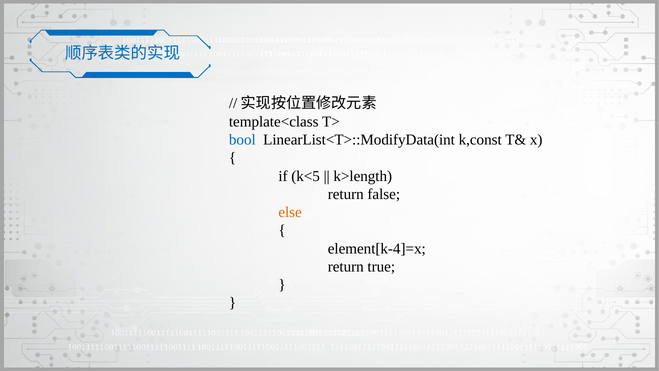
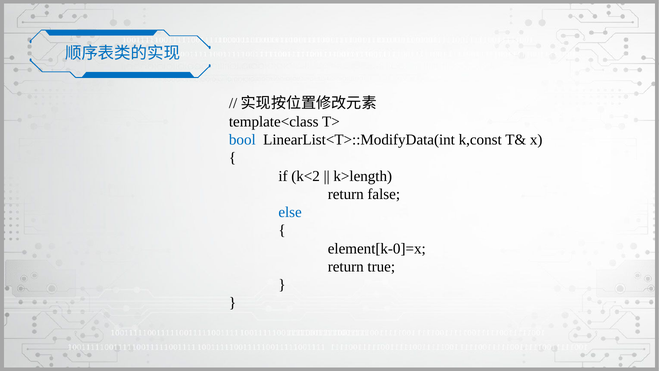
k<5: k<5 -> k<2
else colour: orange -> blue
element[k-4]=x: element[k-4]=x -> element[k-0]=x
